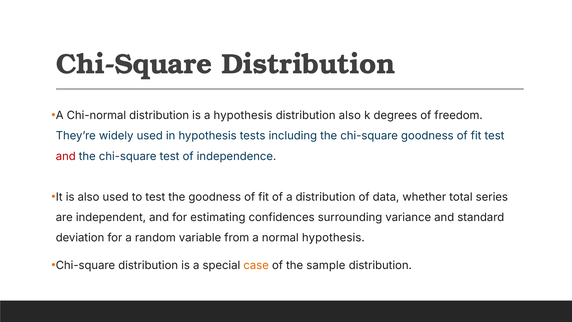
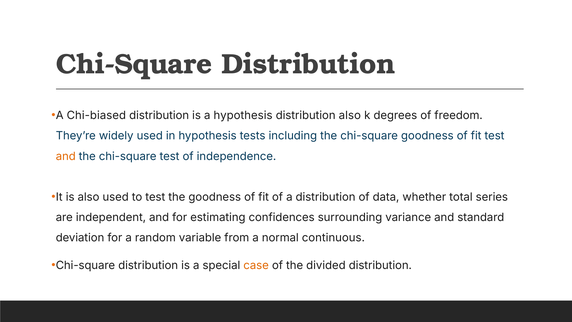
Chi-normal: Chi-normal -> Chi-biased
and at (66, 156) colour: red -> orange
normal hypothesis: hypothesis -> continuous
sample: sample -> divided
